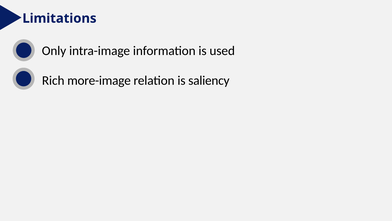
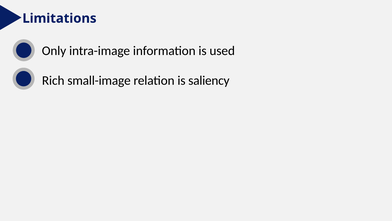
more-image: more-image -> small-image
